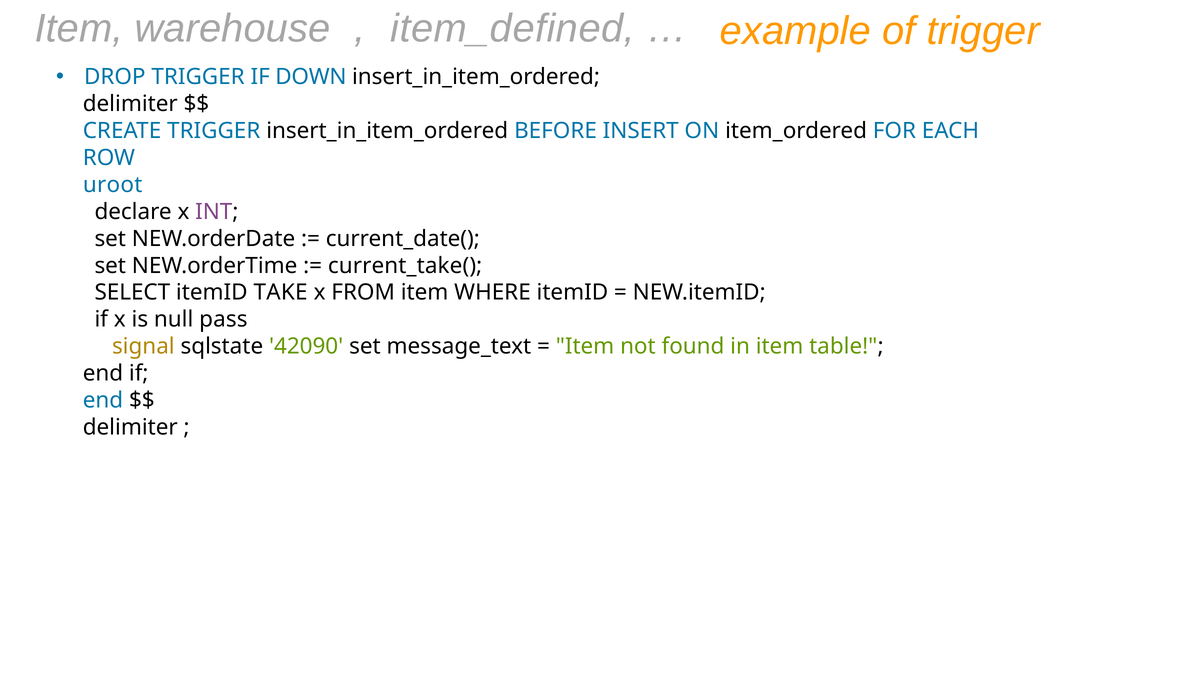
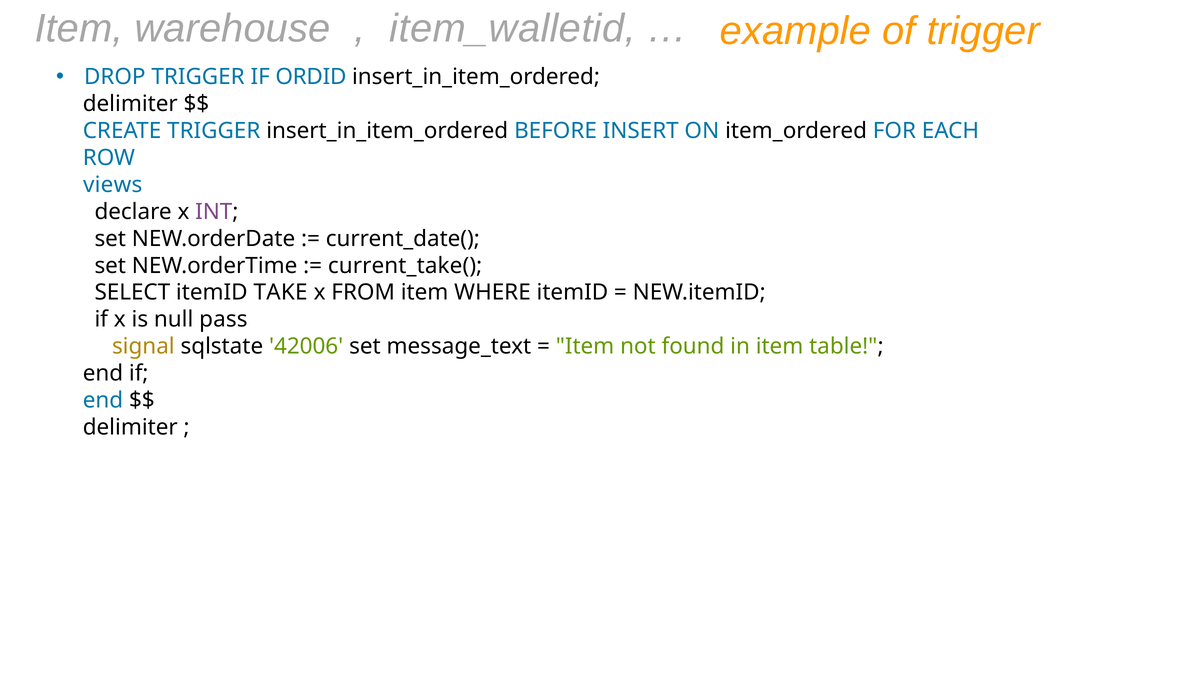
item_defined: item_defined -> item_walletid
DOWN: DOWN -> ORDID
uroot: uroot -> views
42090: 42090 -> 42006
